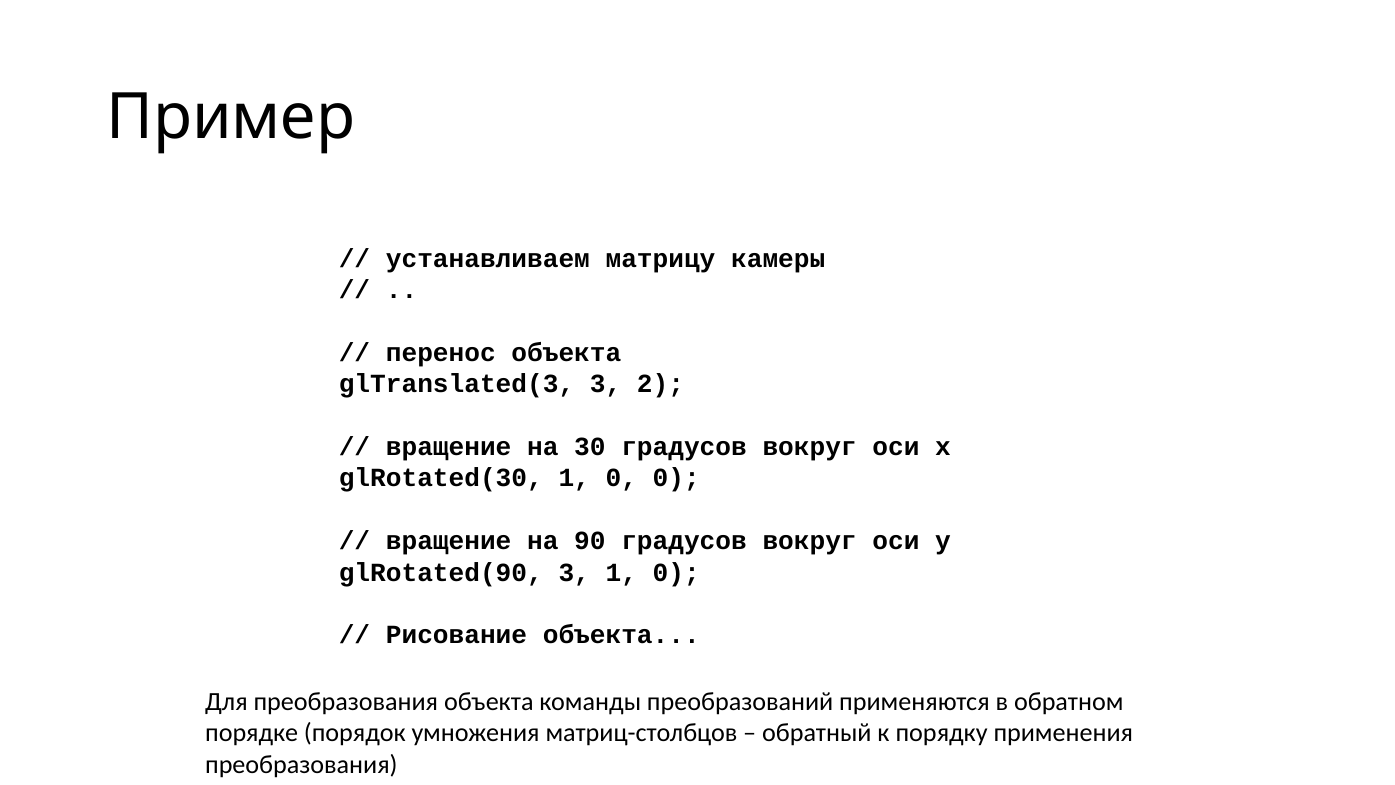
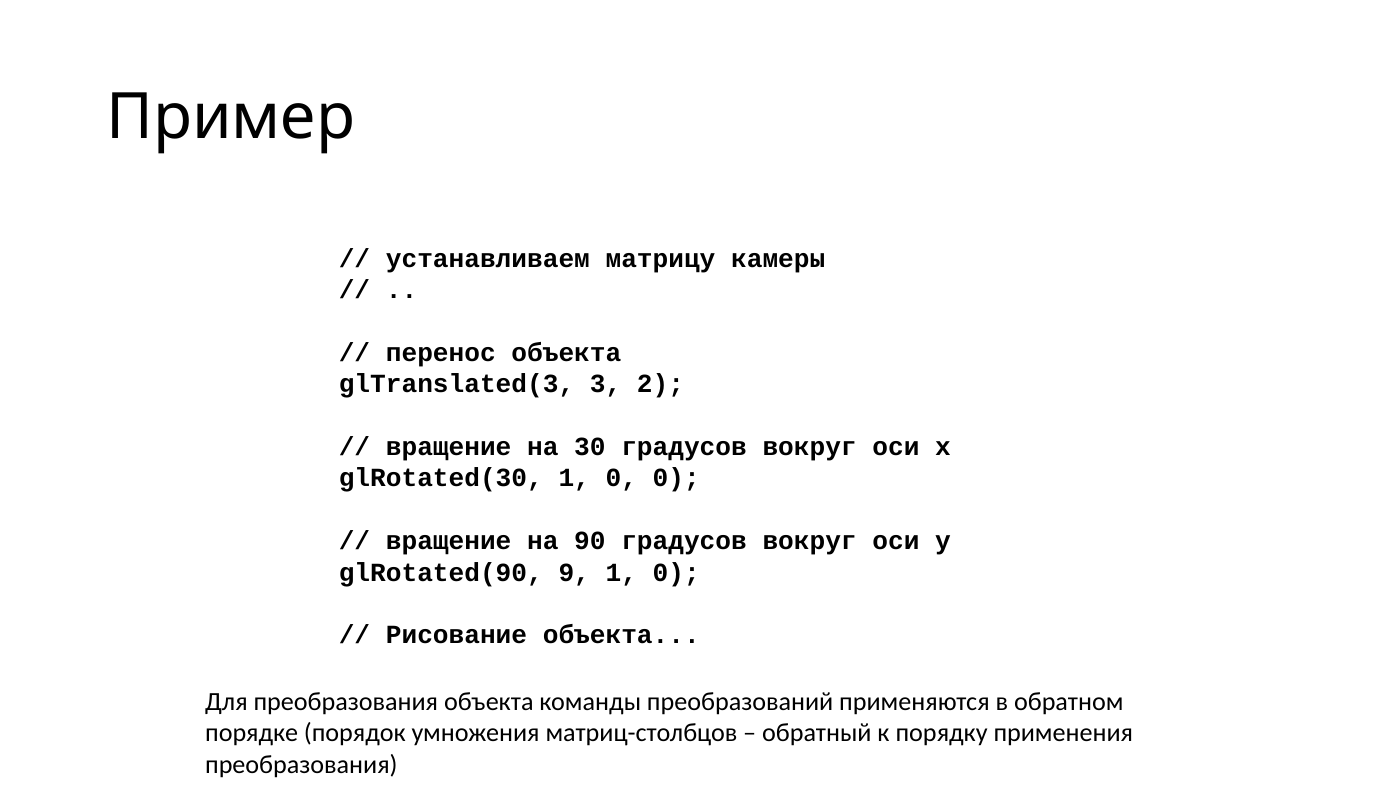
glRotated(90 3: 3 -> 9
